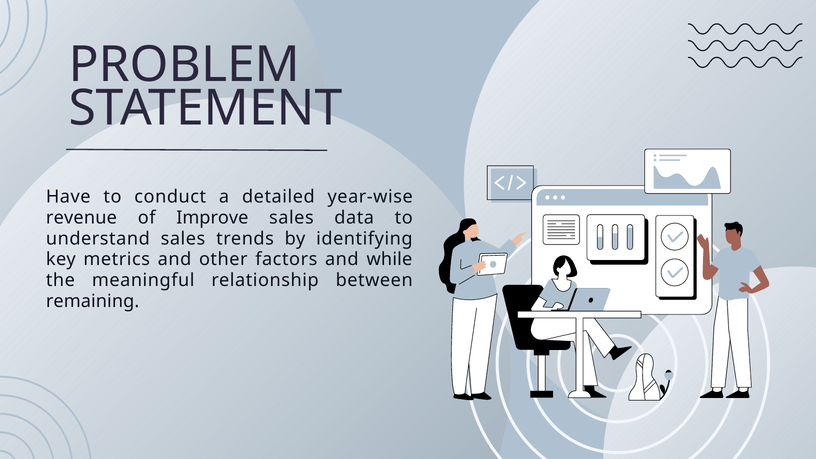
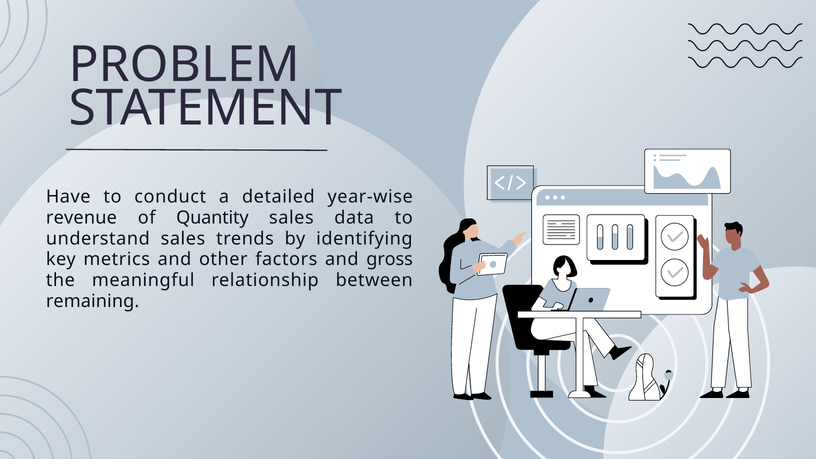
Improve: Improve -> Quantity
while: while -> gross
